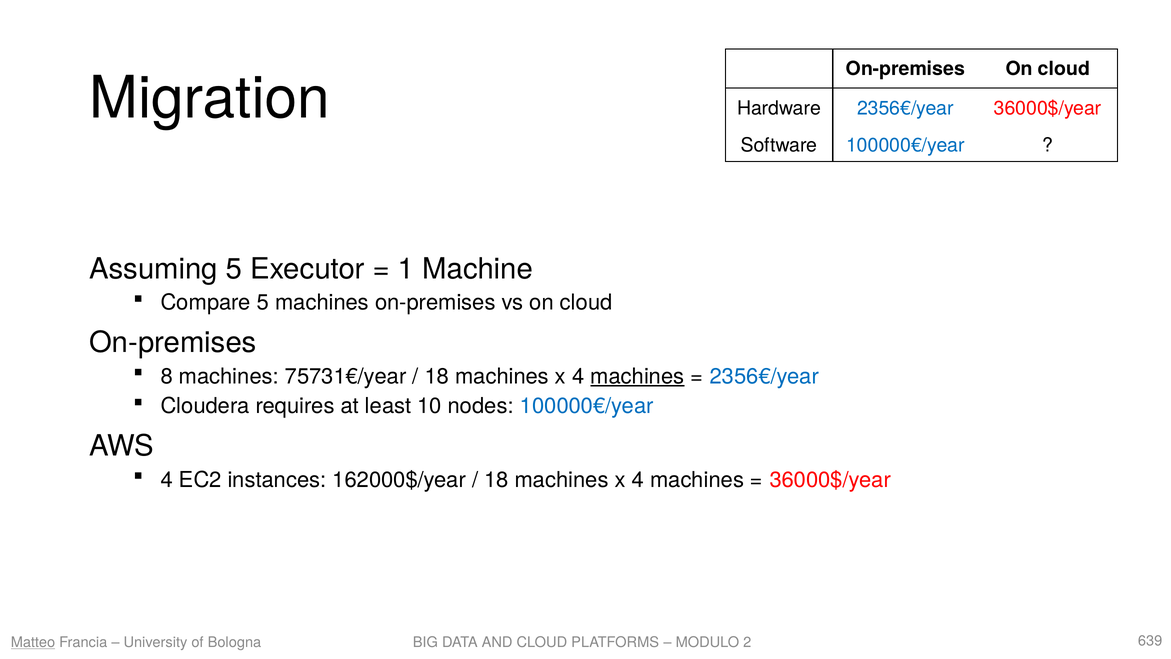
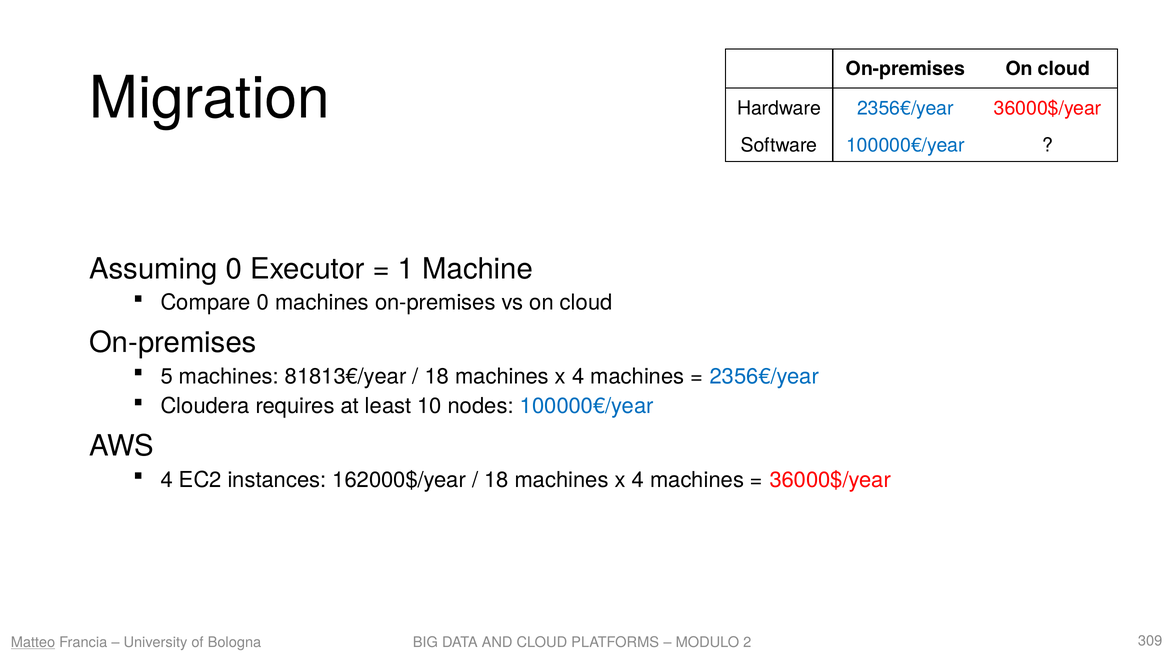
Assuming 5: 5 -> 0
Compare 5: 5 -> 0
8: 8 -> 5
75731€/year: 75731€/year -> 81813€/year
machines at (637, 376) underline: present -> none
639: 639 -> 309
